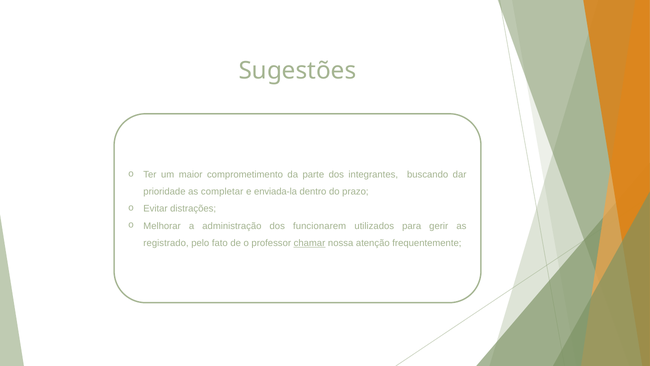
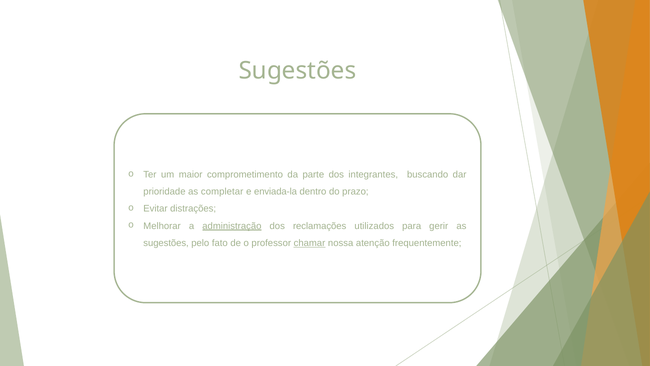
administração underline: none -> present
funcionarem: funcionarem -> reclamações
registrado at (166, 243): registrado -> sugestões
